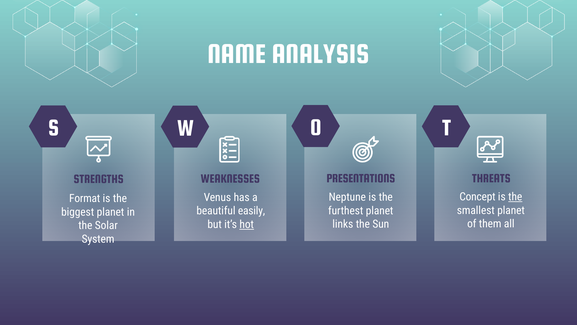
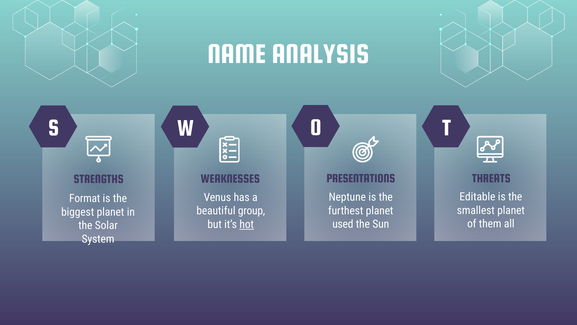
Concept: Concept -> Editable
the at (515, 197) underline: present -> none
easily: easily -> group
links: links -> used
